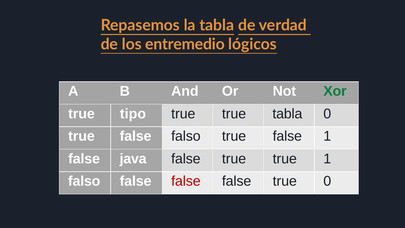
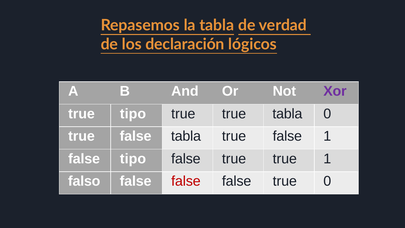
entremedio: entremedio -> declaración
Xor colour: green -> purple
false falso: falso -> tabla
false java: java -> tipo
